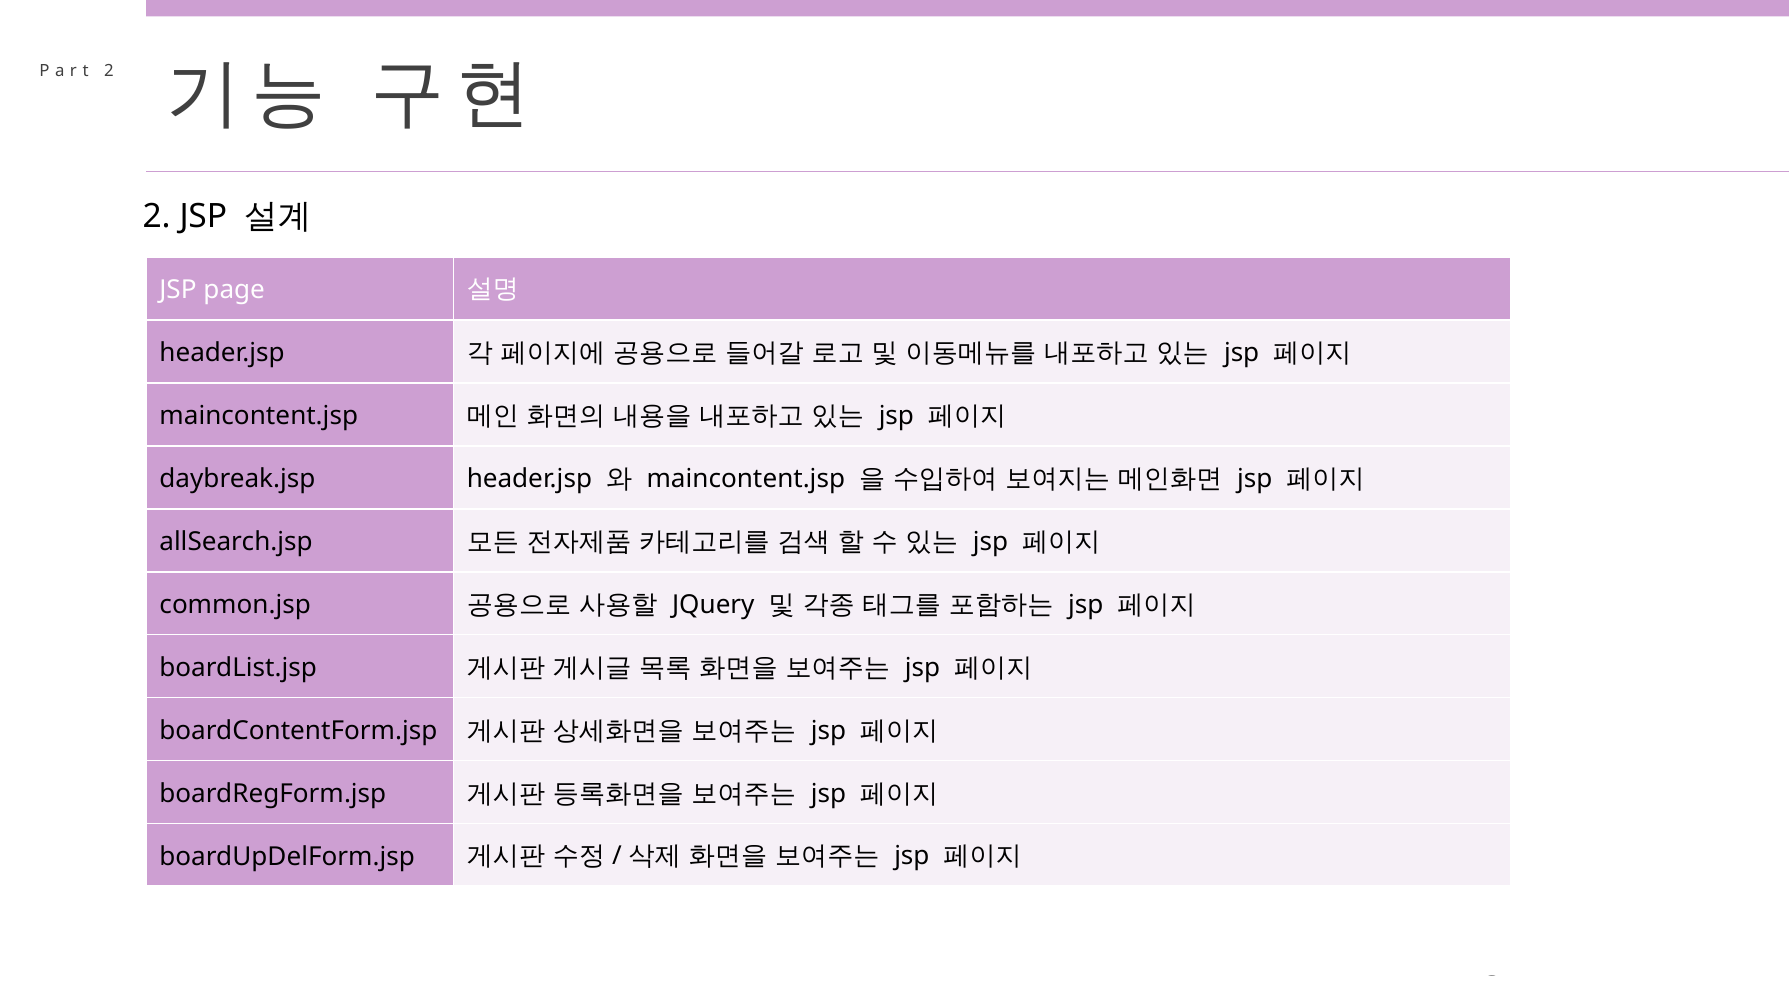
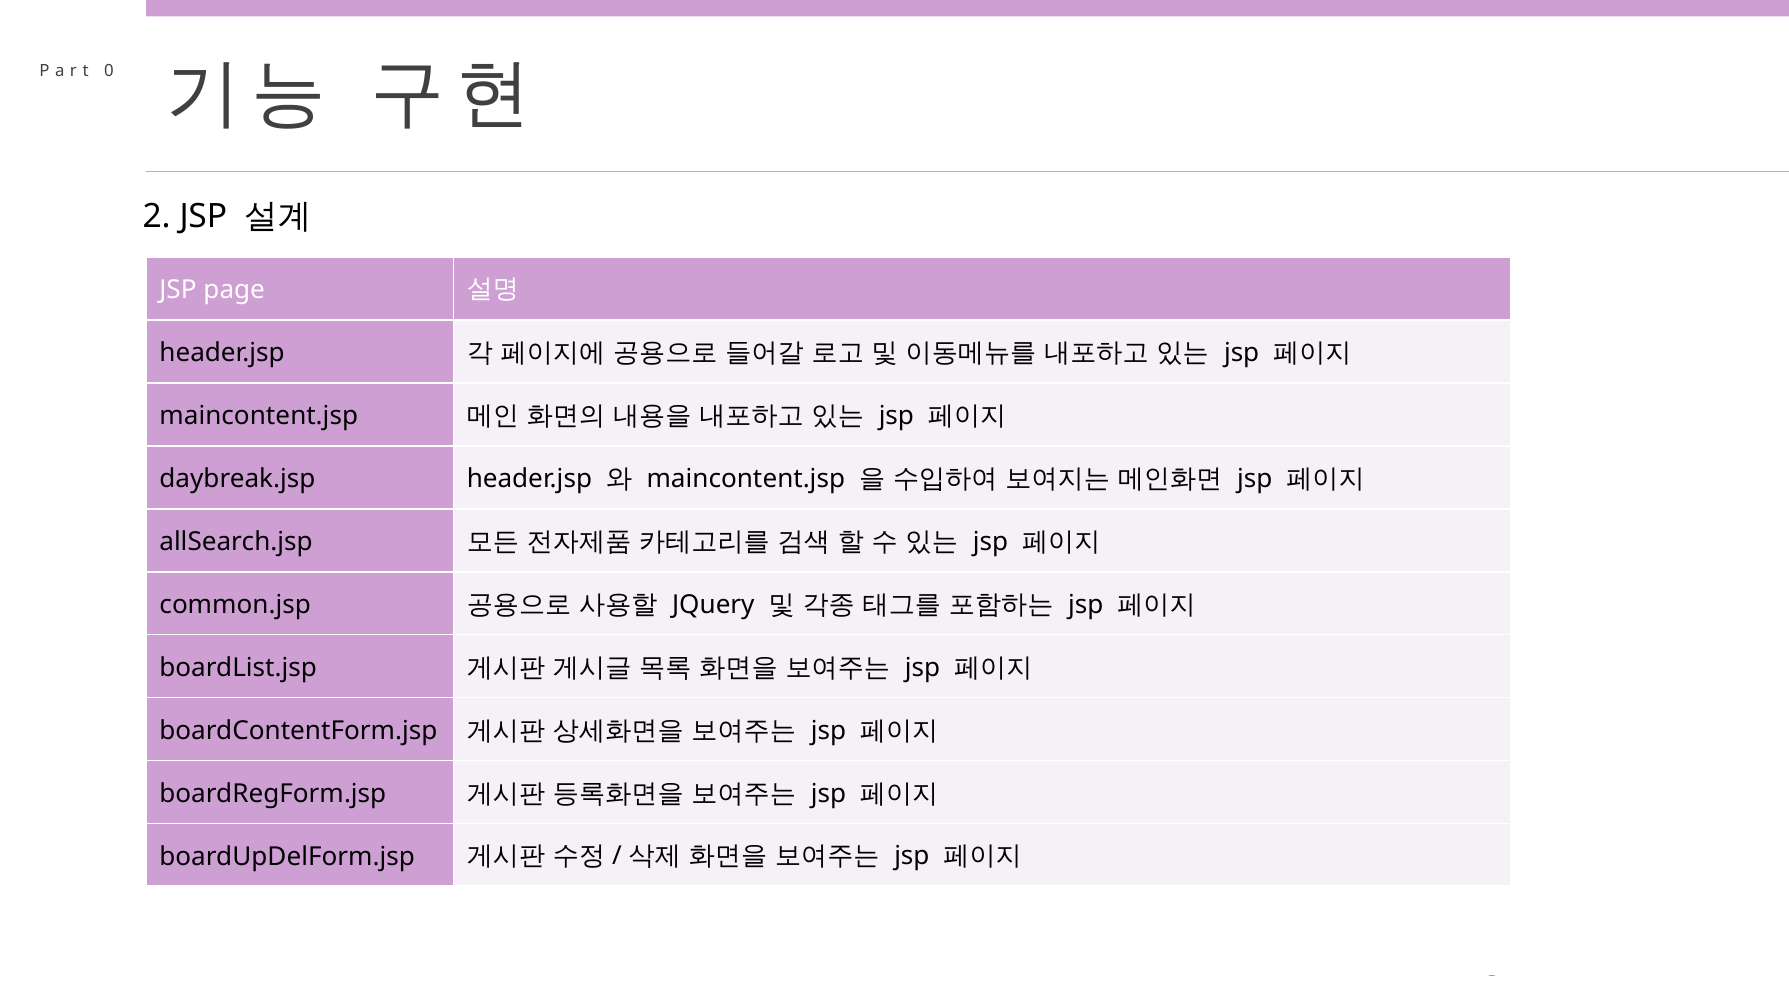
2 at (109, 71): 2 -> 0
